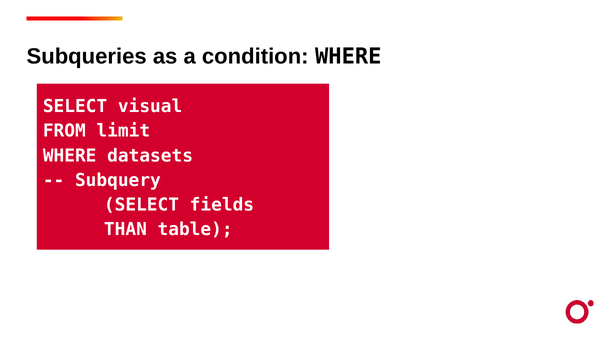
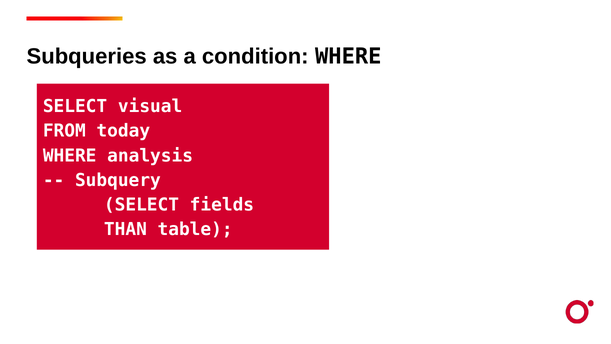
limit: limit -> today
datasets: datasets -> analysis
